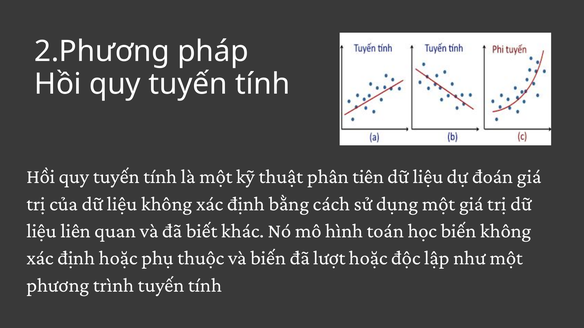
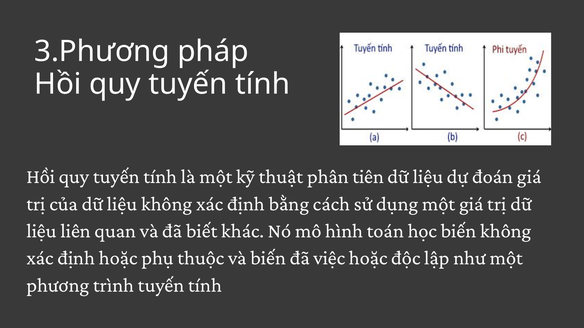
2.Phương: 2.Phương -> 3.Phương
lượt: lượt -> việc
